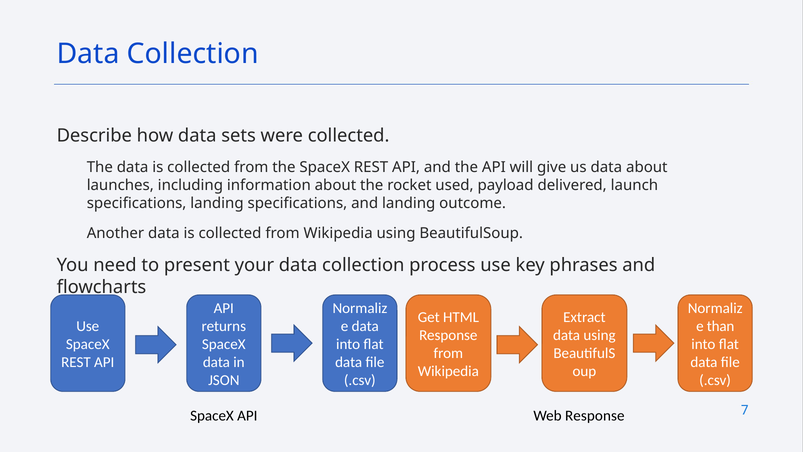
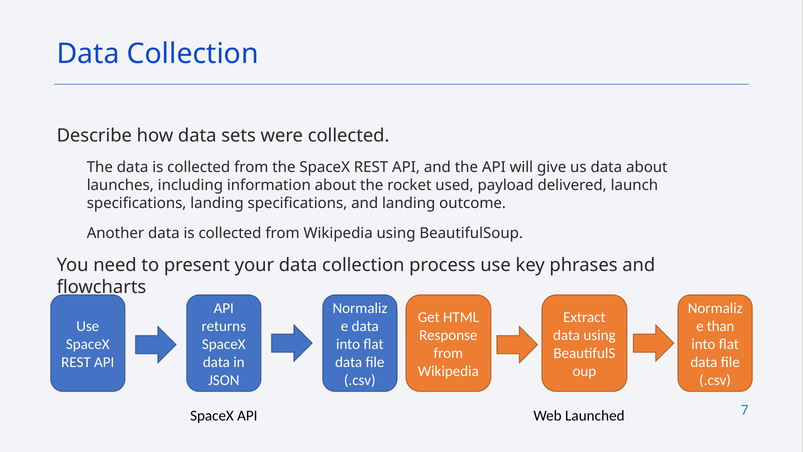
Web Response: Response -> Launched
